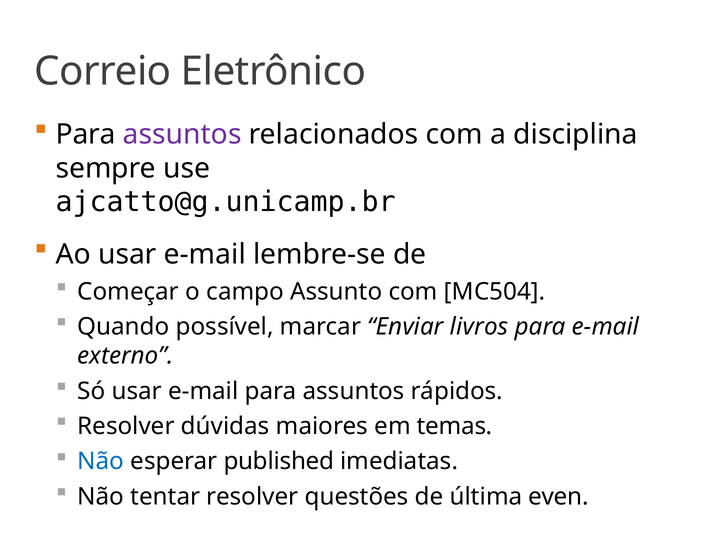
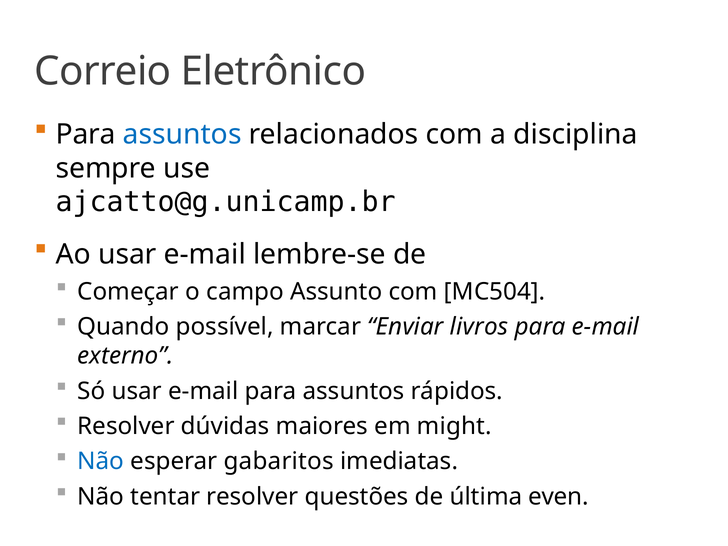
assuntos at (182, 134) colour: purple -> blue
temas: temas -> might
published: published -> gabaritos
